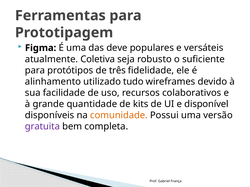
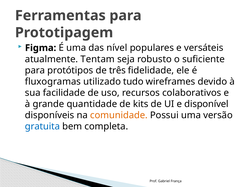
deve: deve -> nível
Coletiva: Coletiva -> Tentam
alinhamento: alinhamento -> fluxogramas
gratuita colour: purple -> blue
